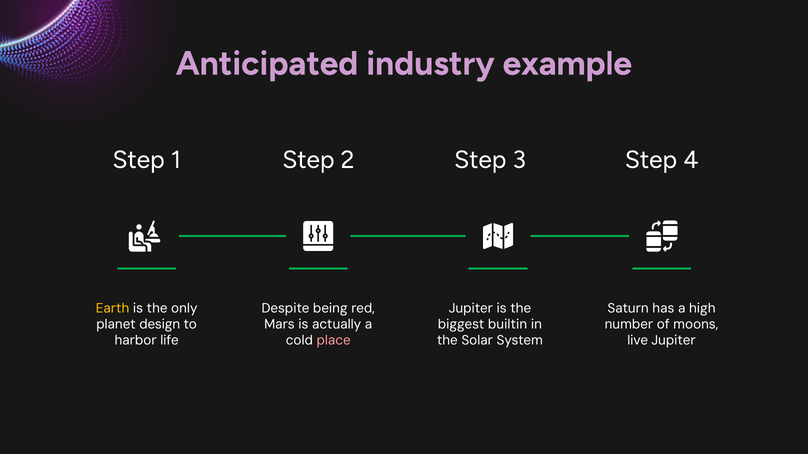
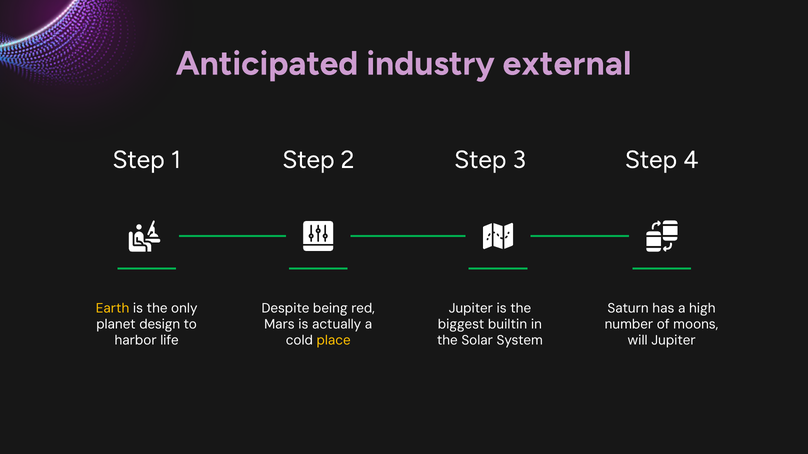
example: example -> external
place colour: pink -> yellow
live: live -> will
